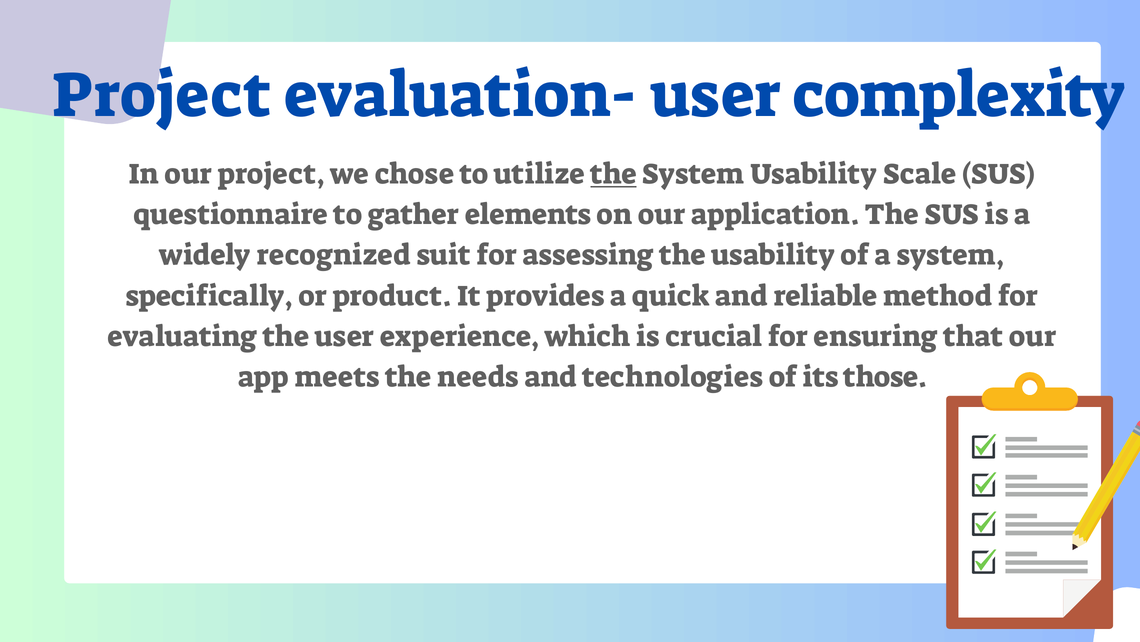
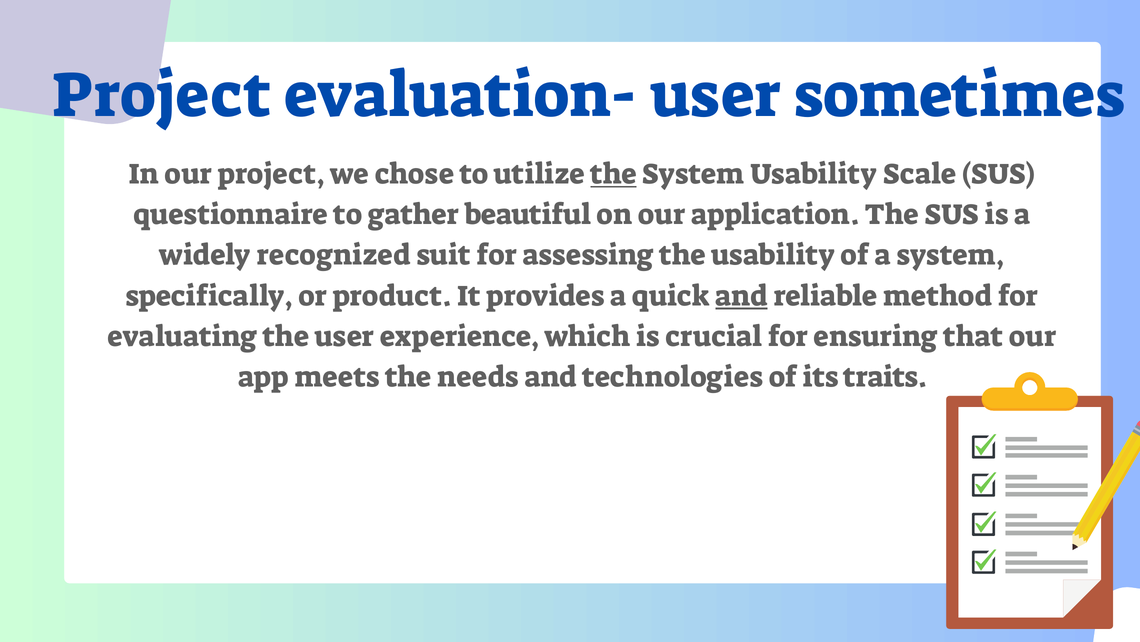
complexity: complexity -> sometimes
elements: elements -> beautiful
and at (742, 296) underline: none -> present
those: those -> traits
